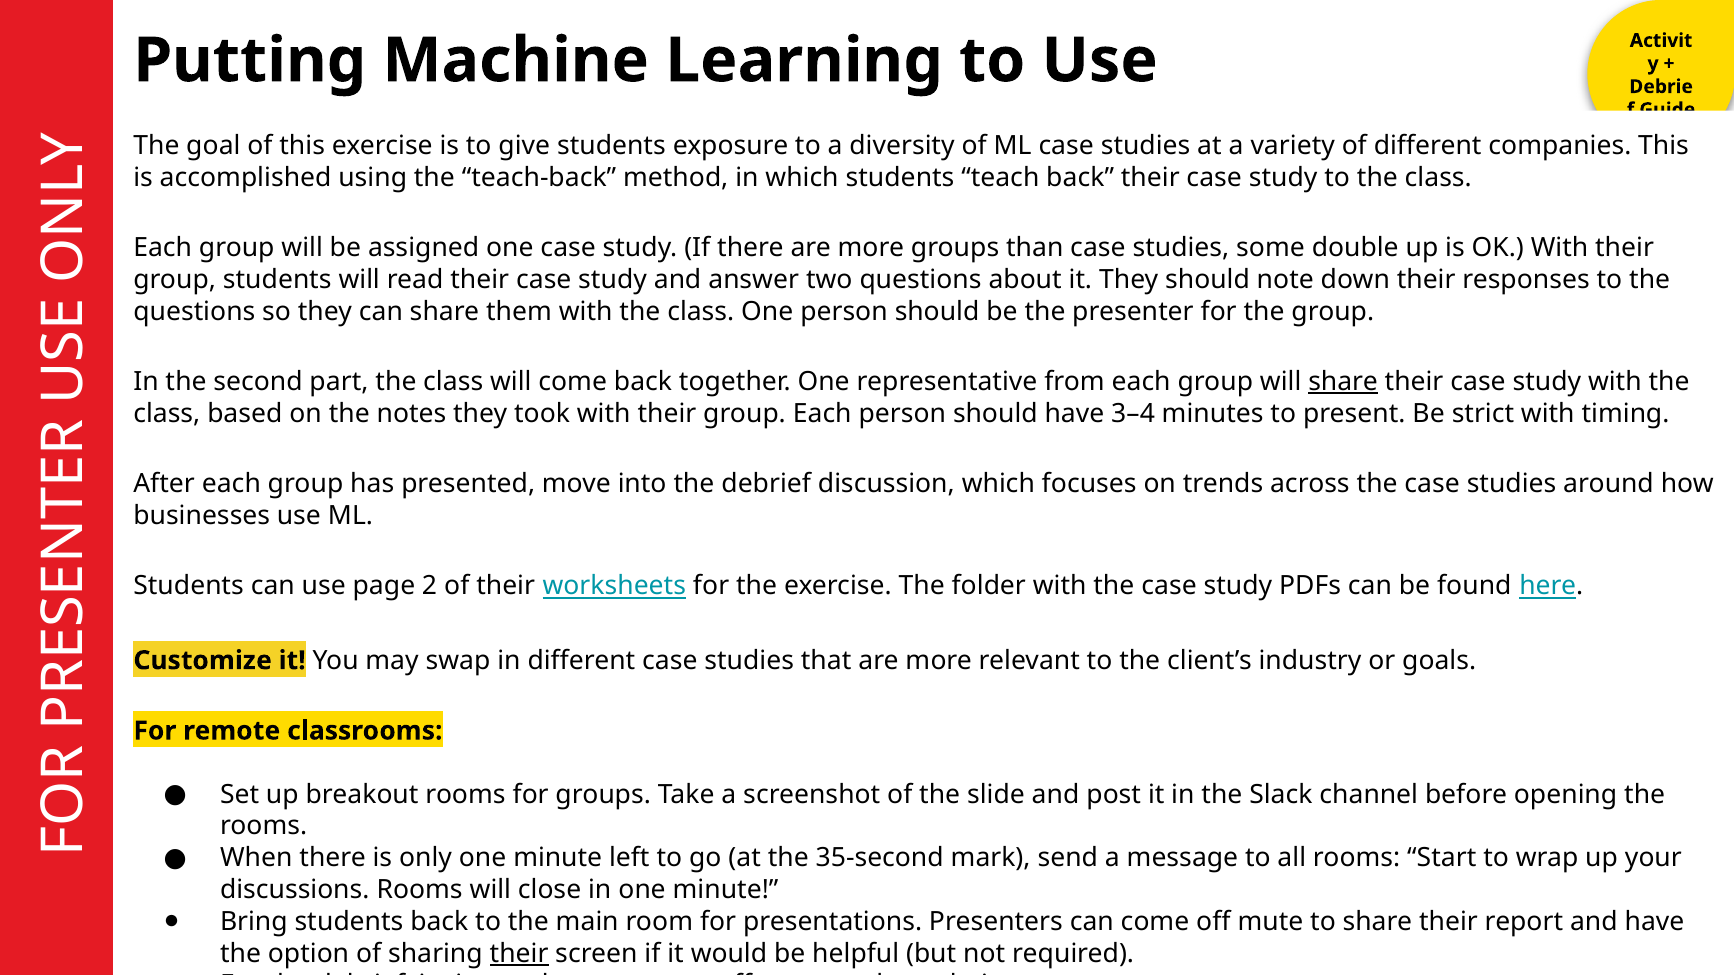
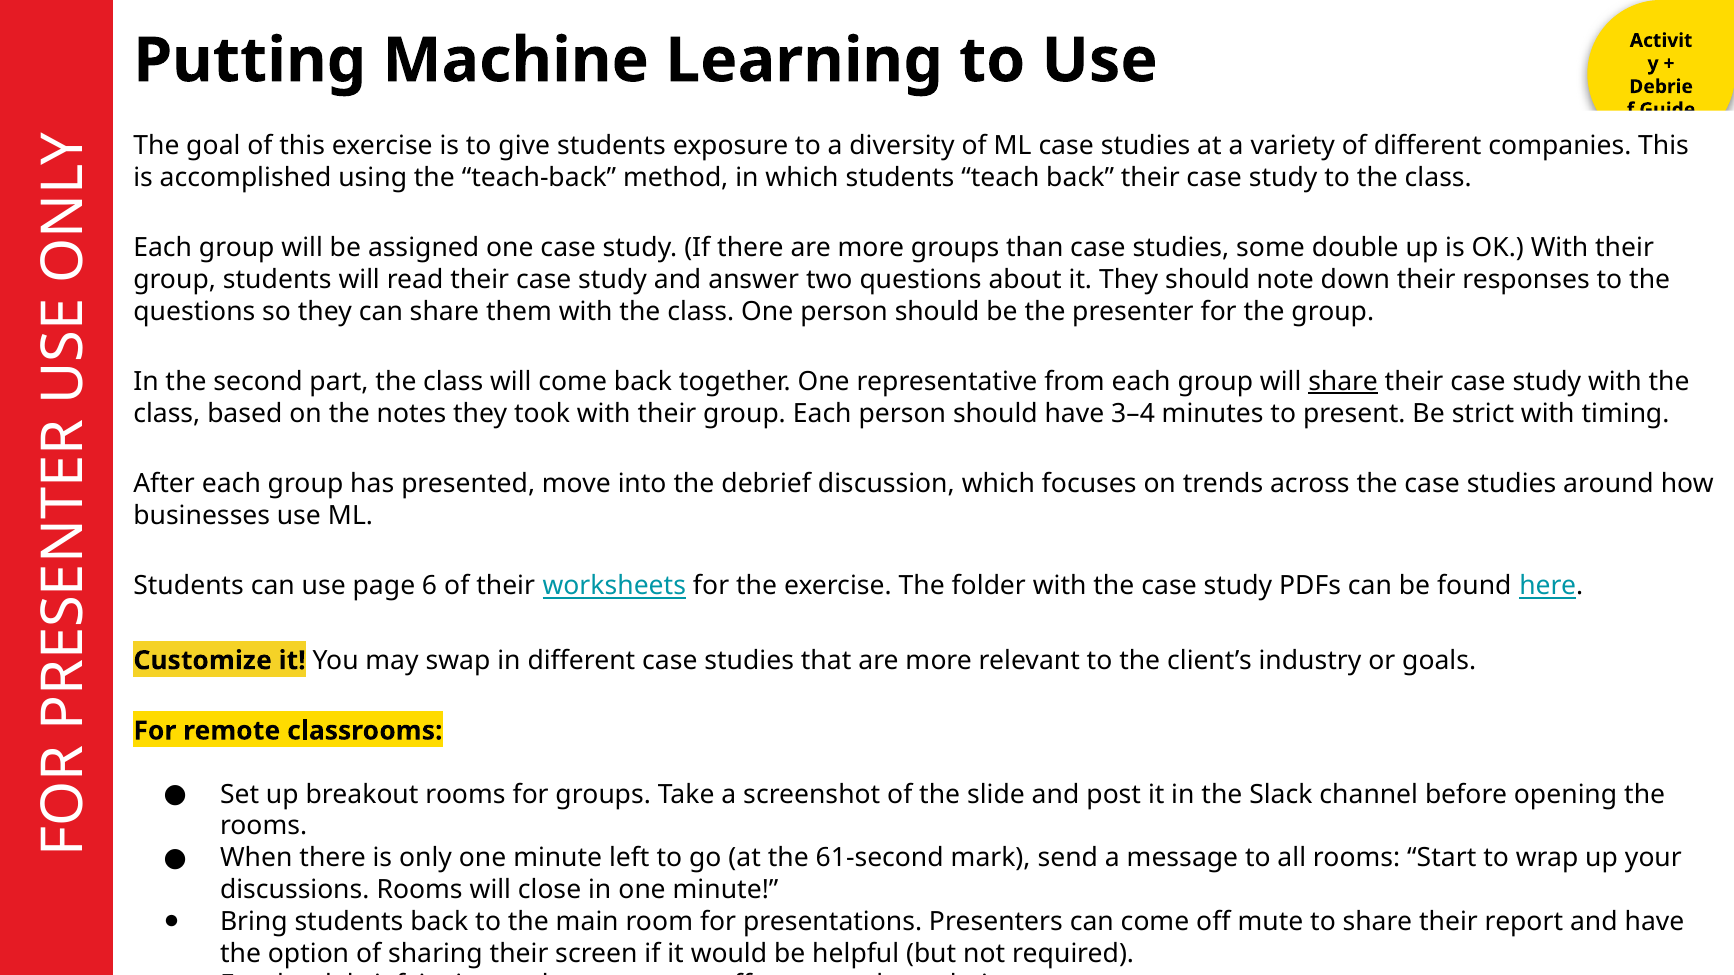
2: 2 -> 6
35-second: 35-second -> 61-second
their at (519, 954) underline: present -> none
